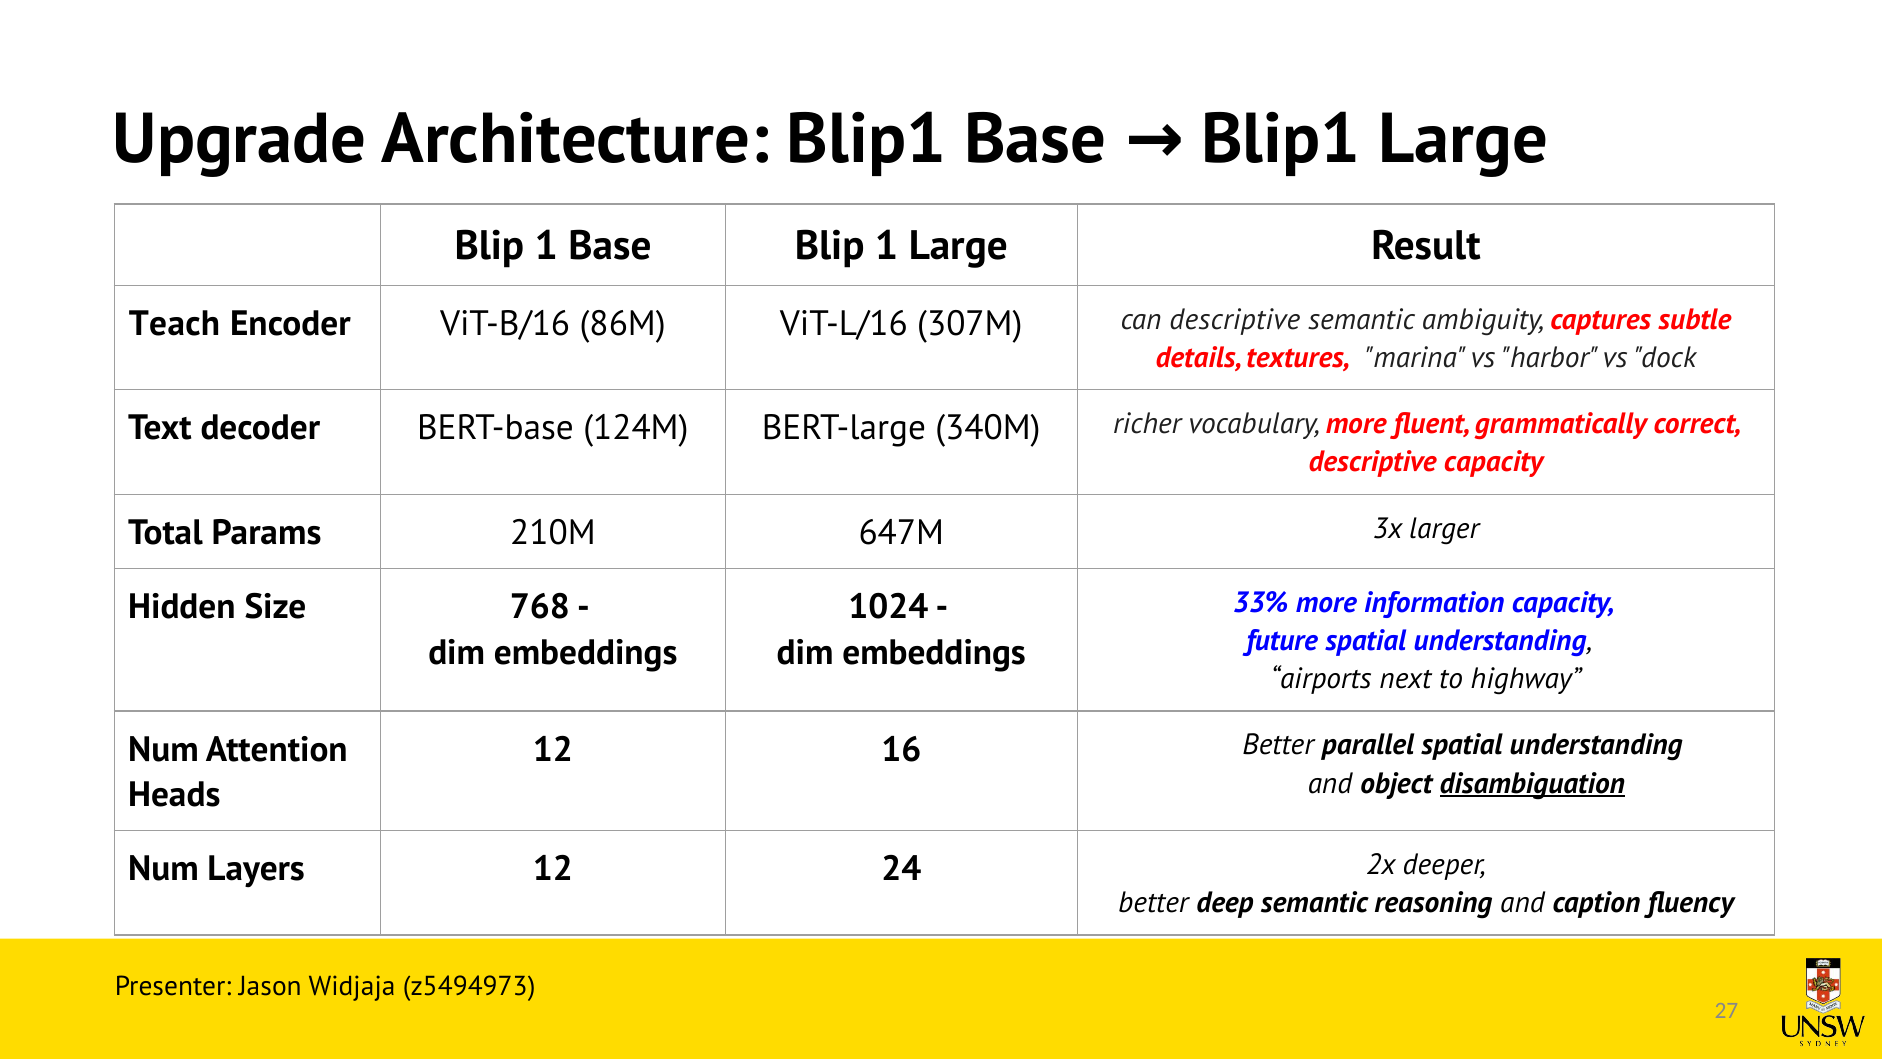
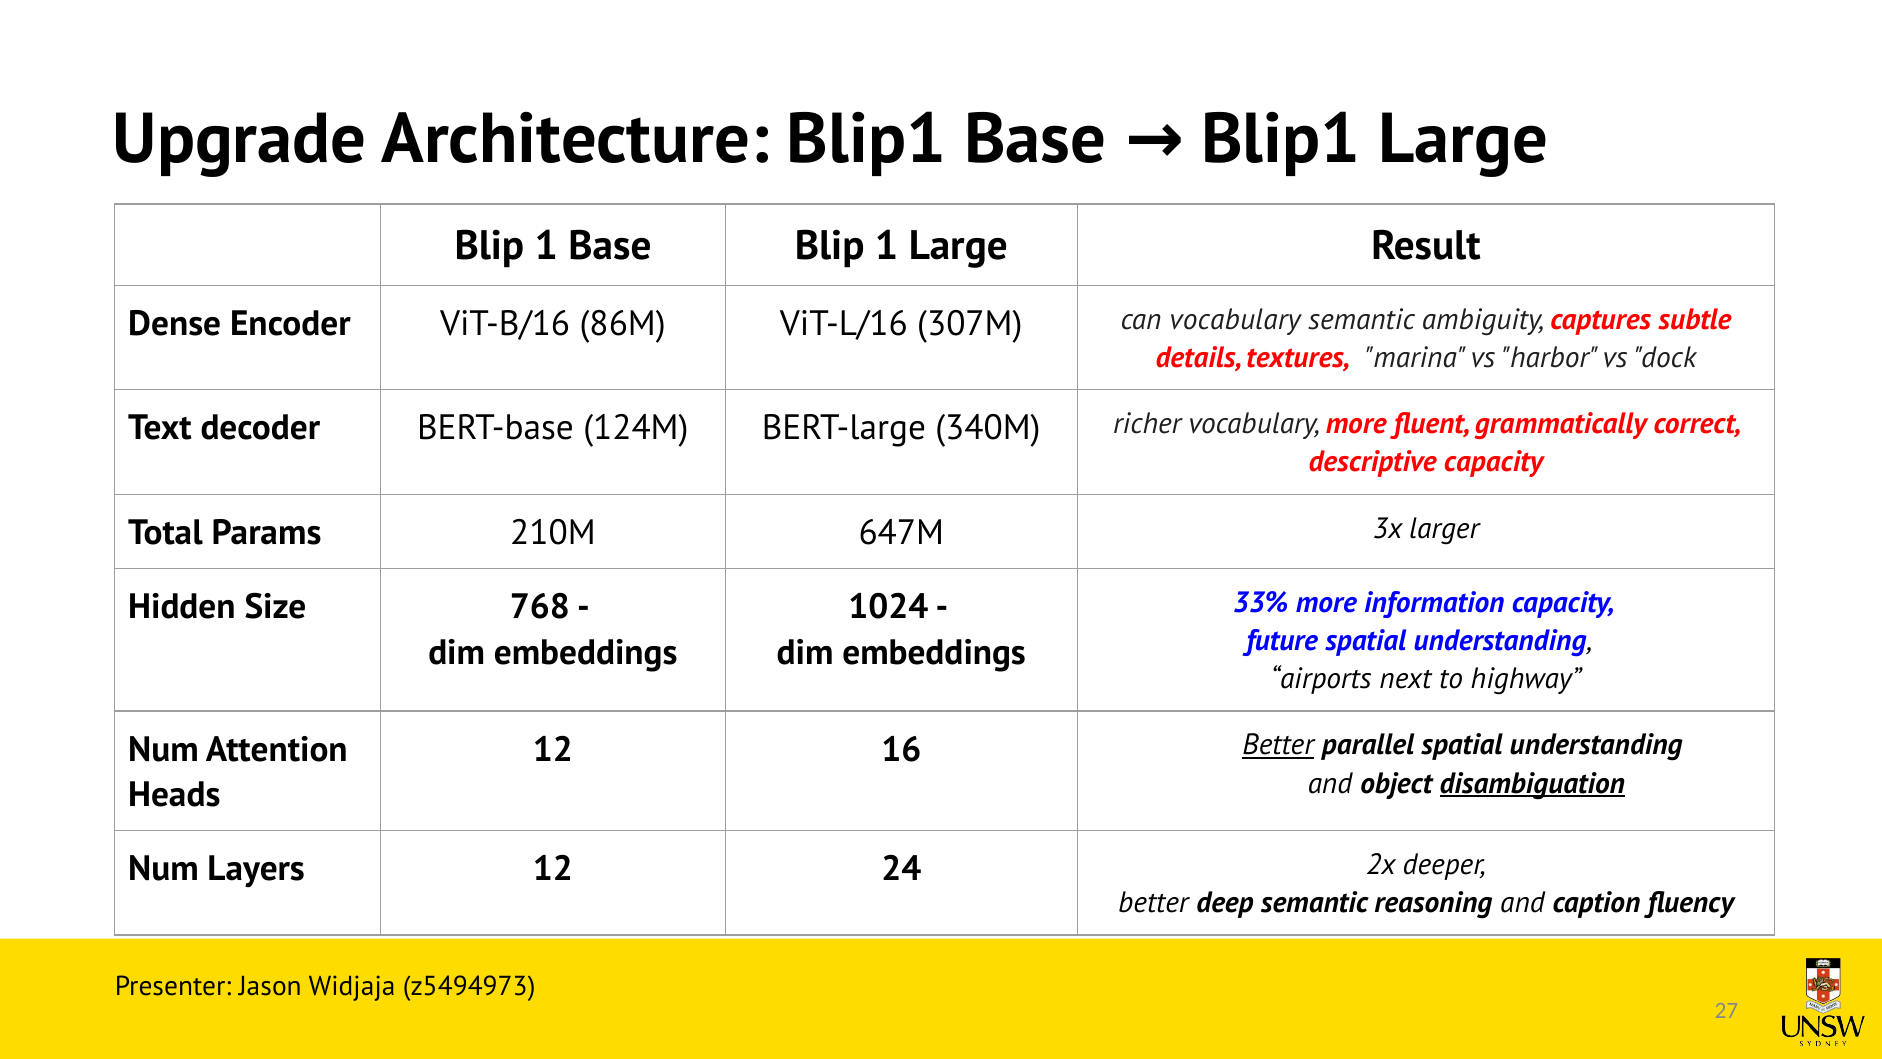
Teach: Teach -> Dense
can descriptive: descriptive -> vocabulary
Better at (1278, 745) underline: none -> present
